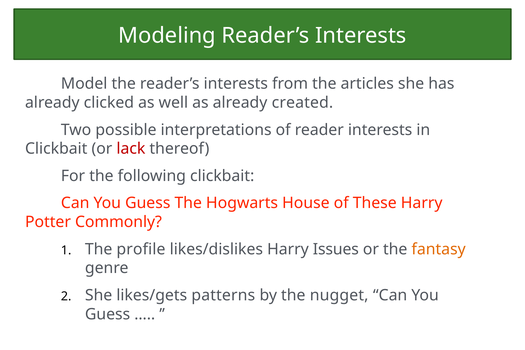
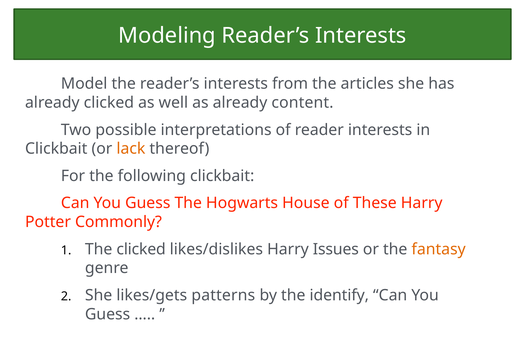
created: created -> content
lack colour: red -> orange
The profile: profile -> clicked
nugget: nugget -> identify
